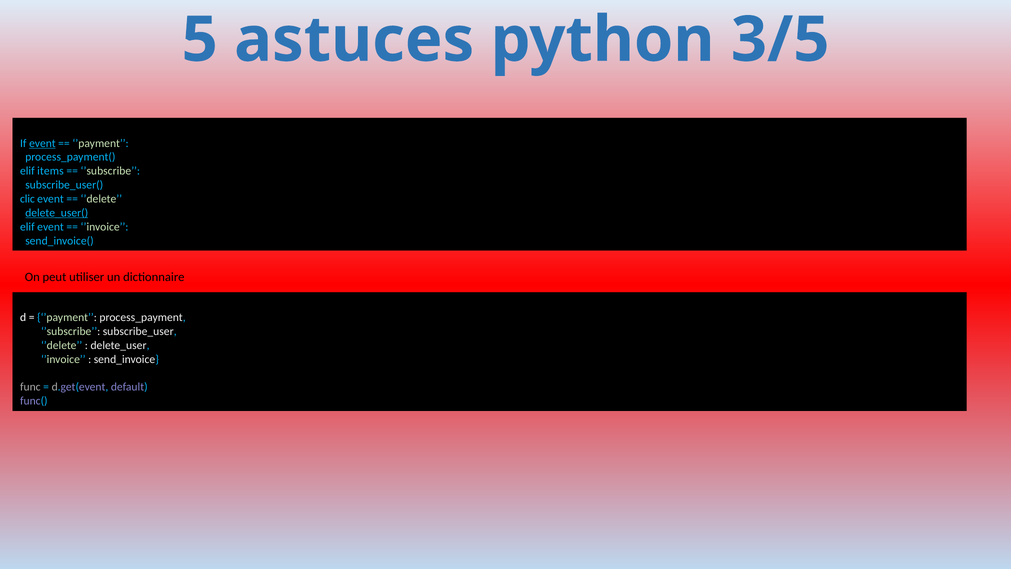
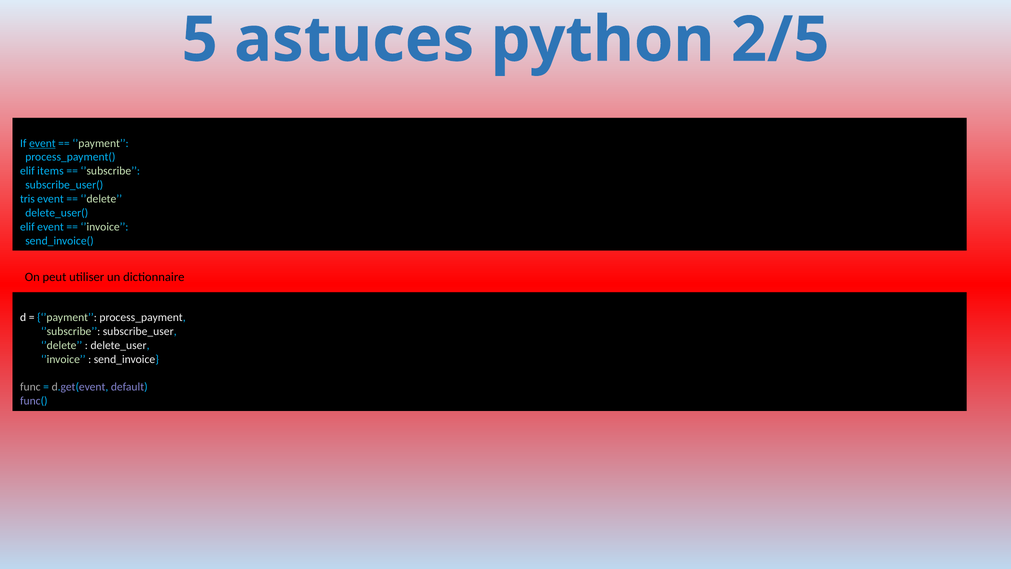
3/5: 3/5 -> 2/5
clic: clic -> tris
delete_user( underline: present -> none
